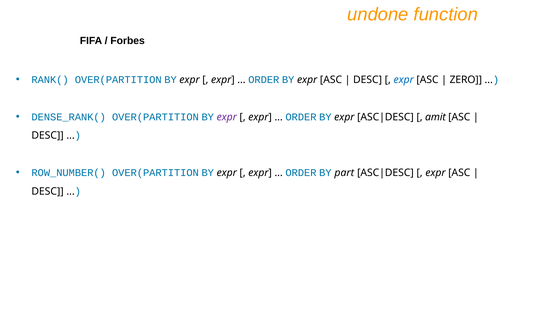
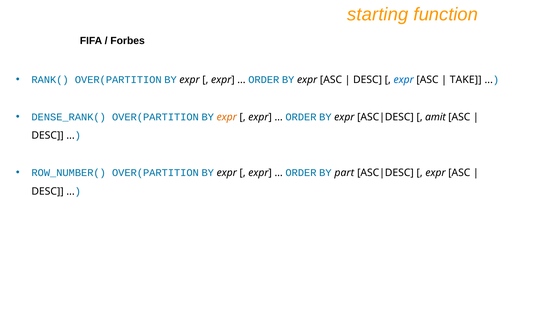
undone: undone -> starting
ZERO: ZERO -> TAKE
expr at (227, 117) colour: purple -> orange
